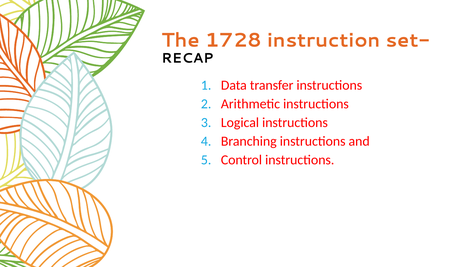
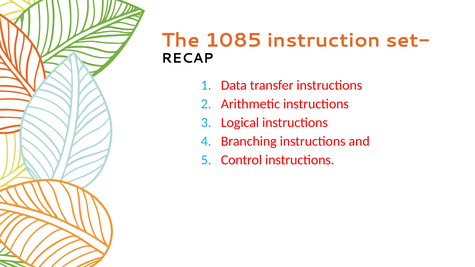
1728: 1728 -> 1085
